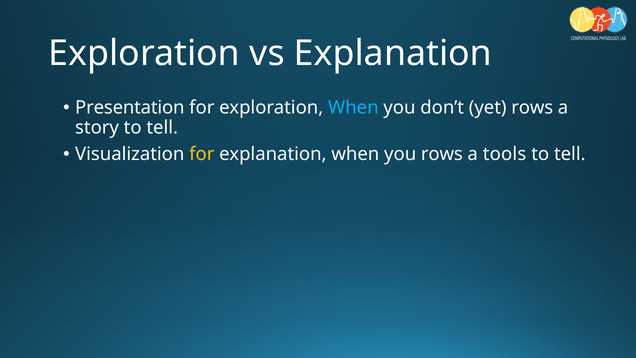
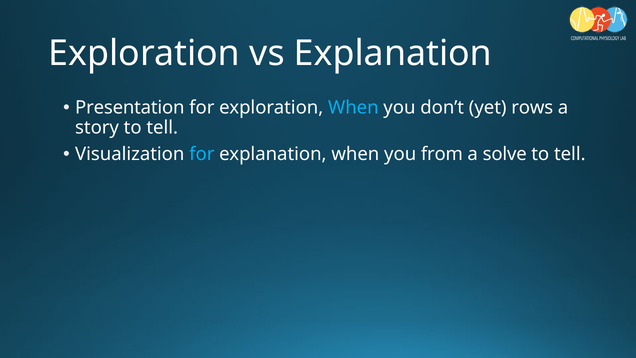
for at (202, 154) colour: yellow -> light blue
you rows: rows -> from
tools: tools -> solve
